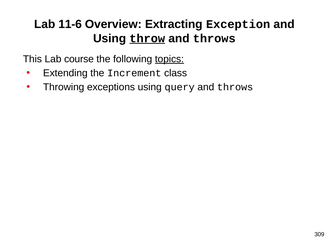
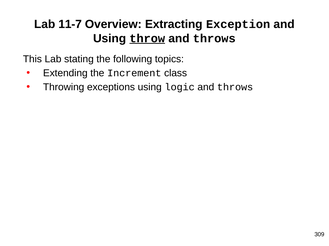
11-6: 11-6 -> 11-7
course: course -> stating
topics underline: present -> none
query: query -> logic
